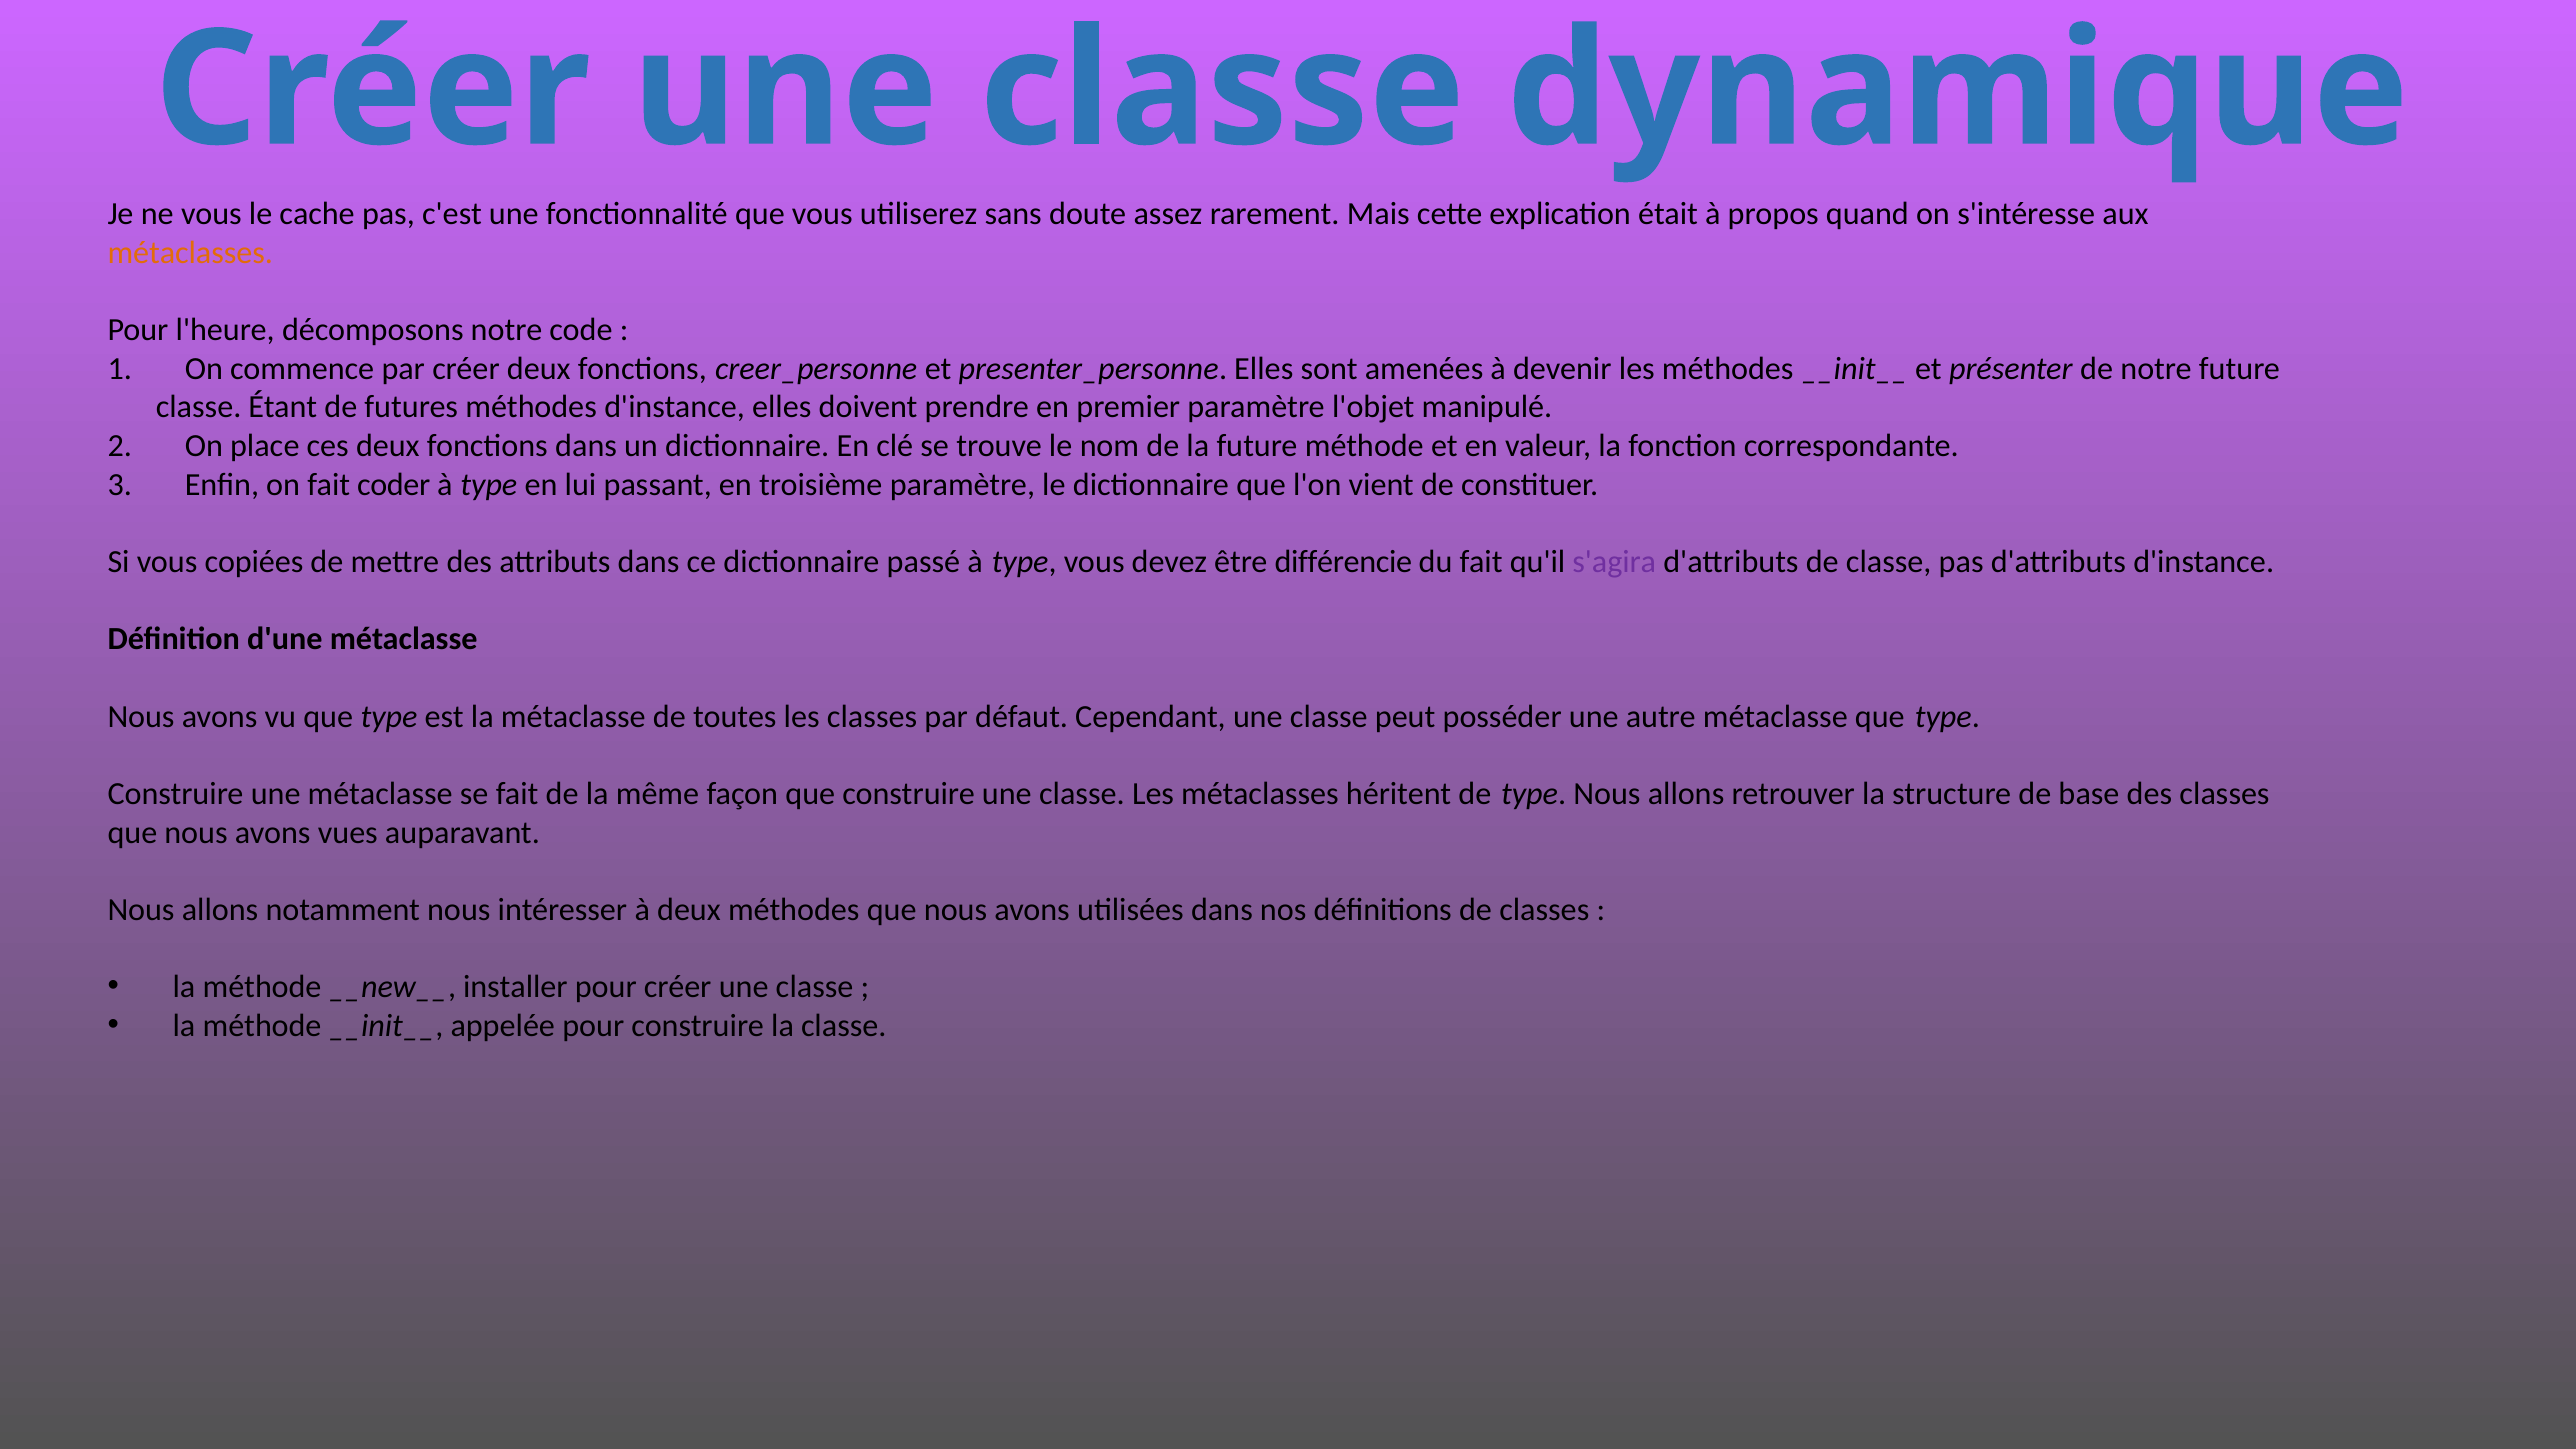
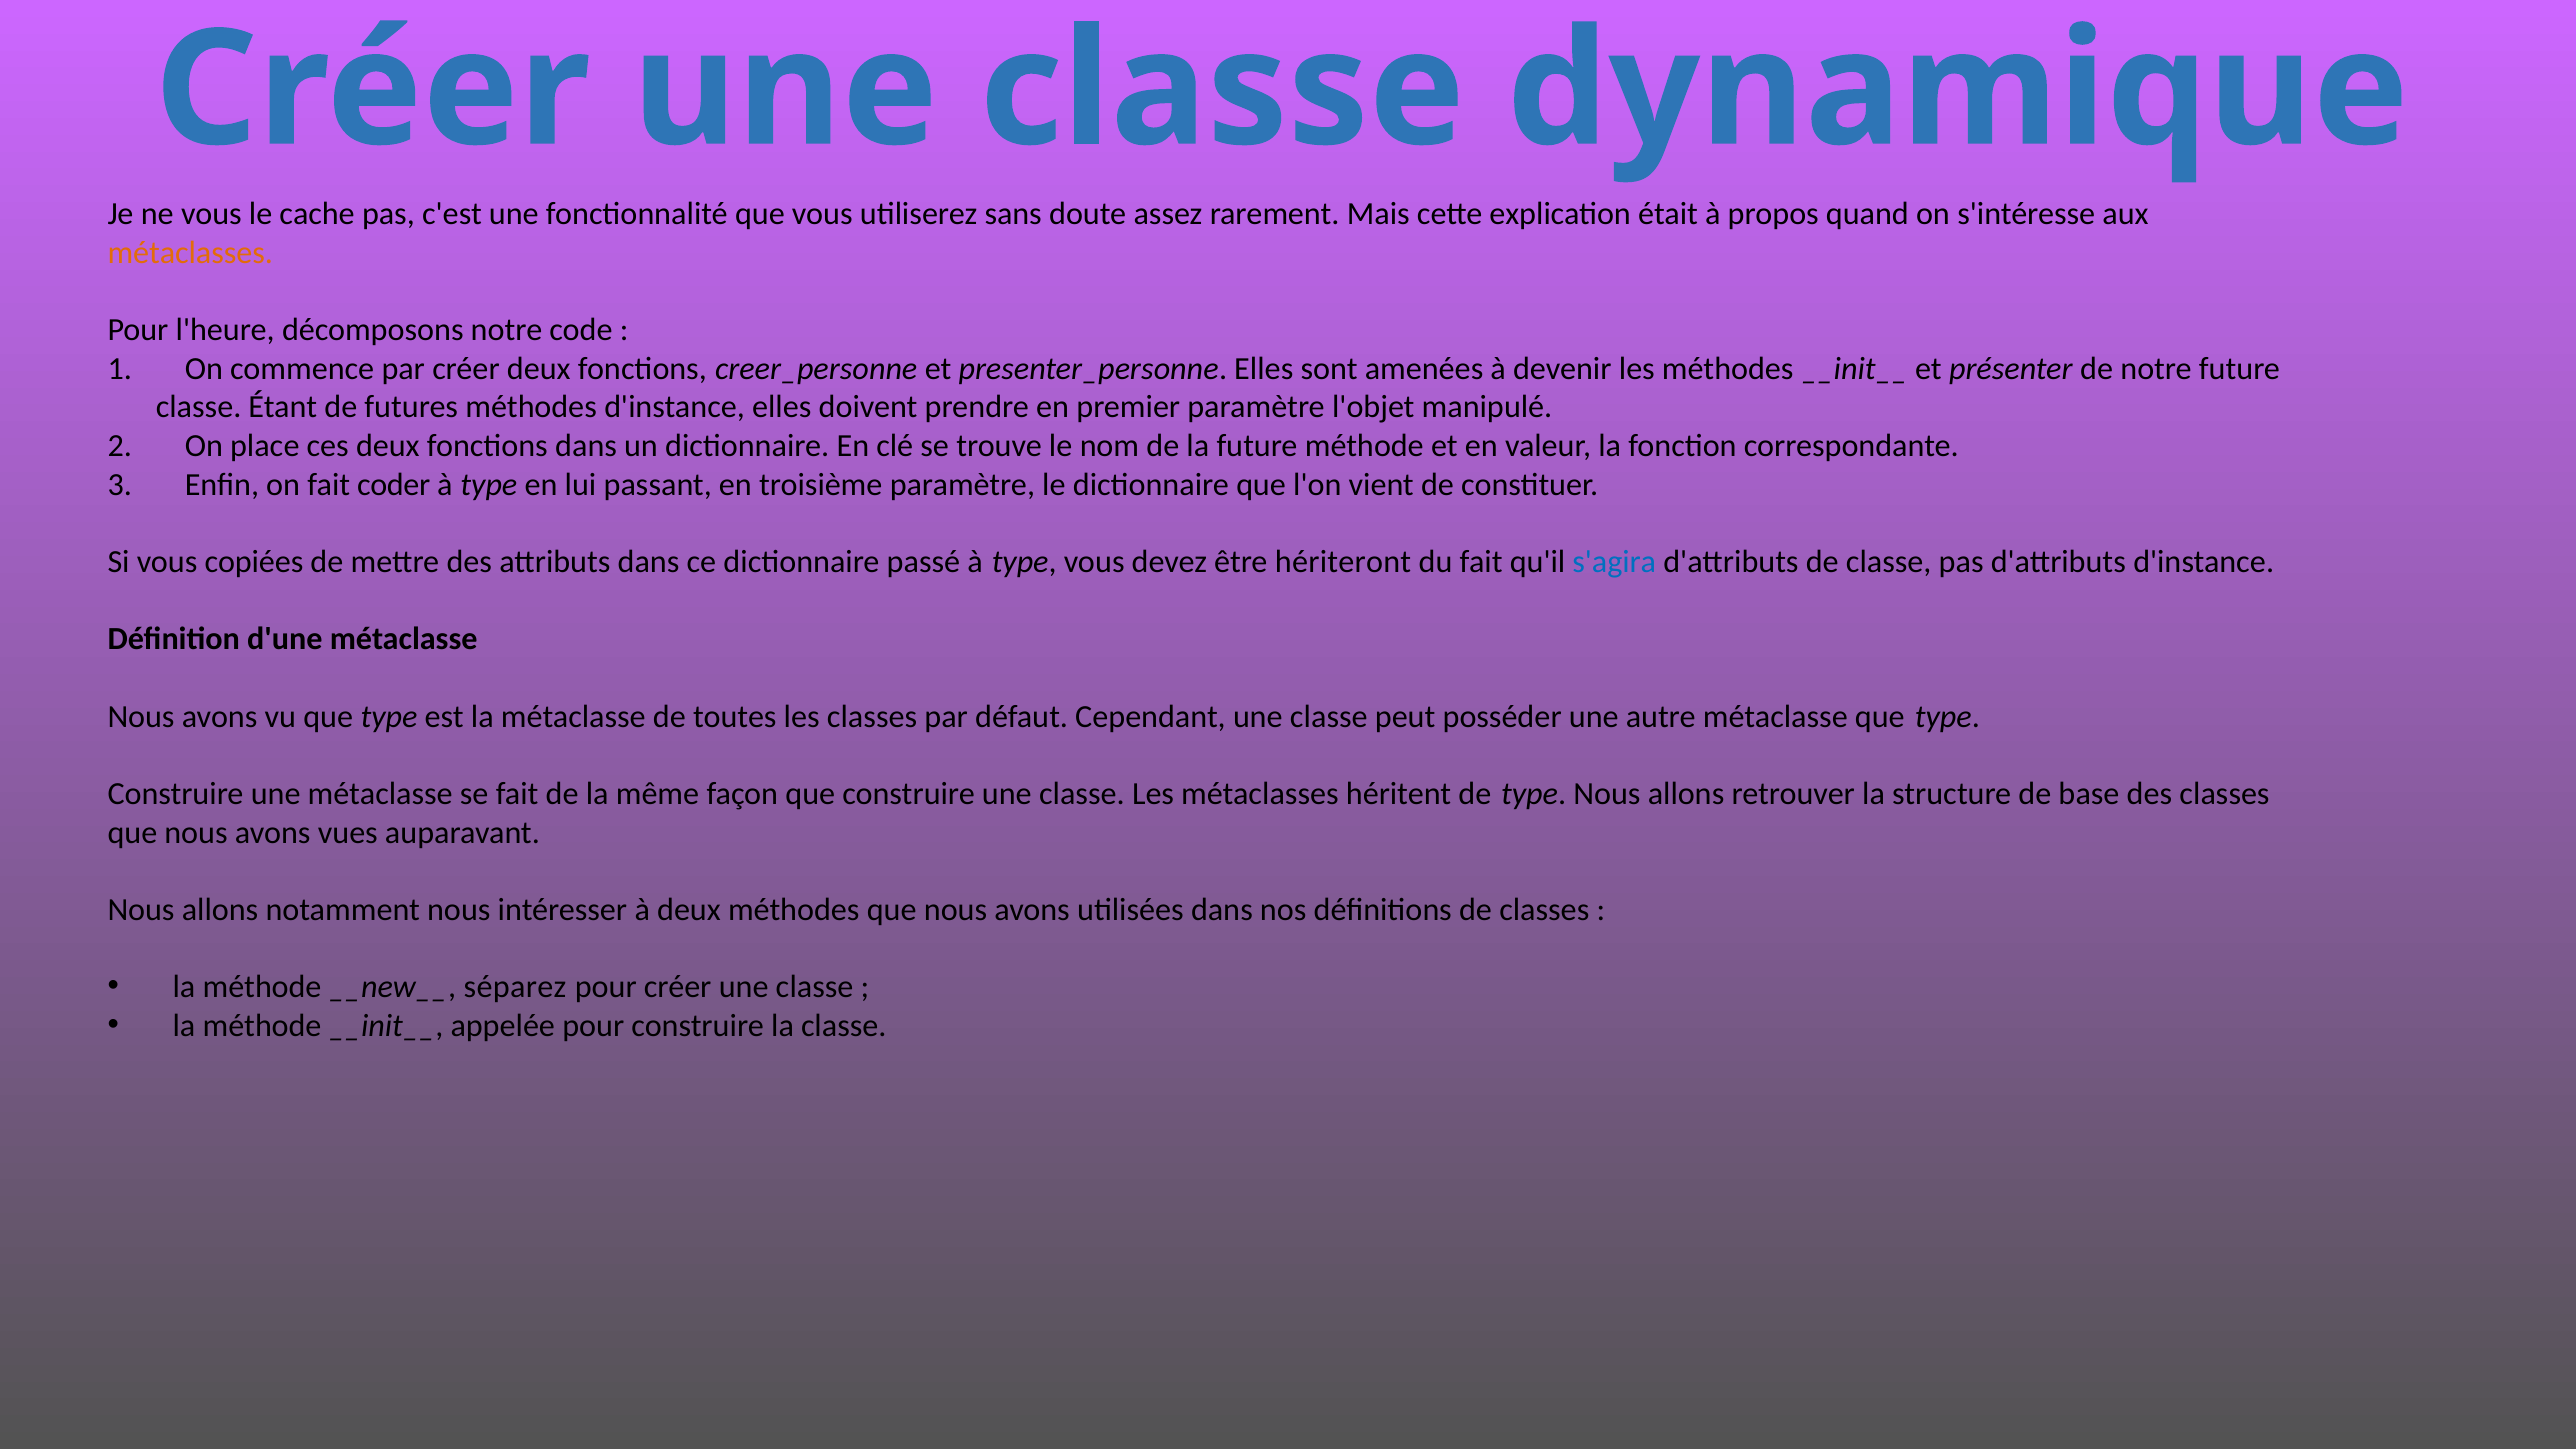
différencie: différencie -> hériteront
s'agira colour: purple -> blue
installer: installer -> séparez
